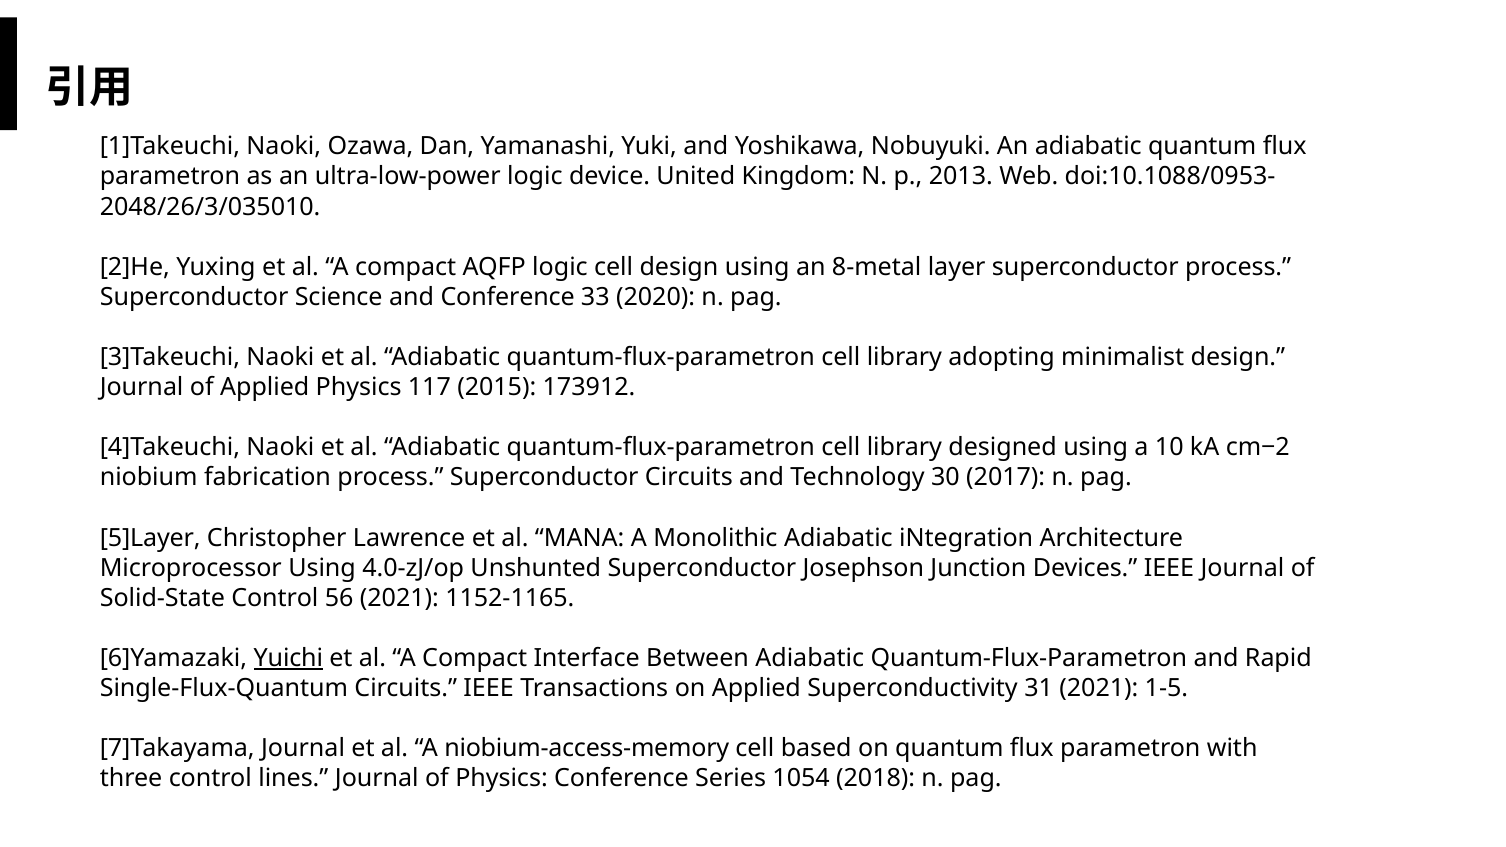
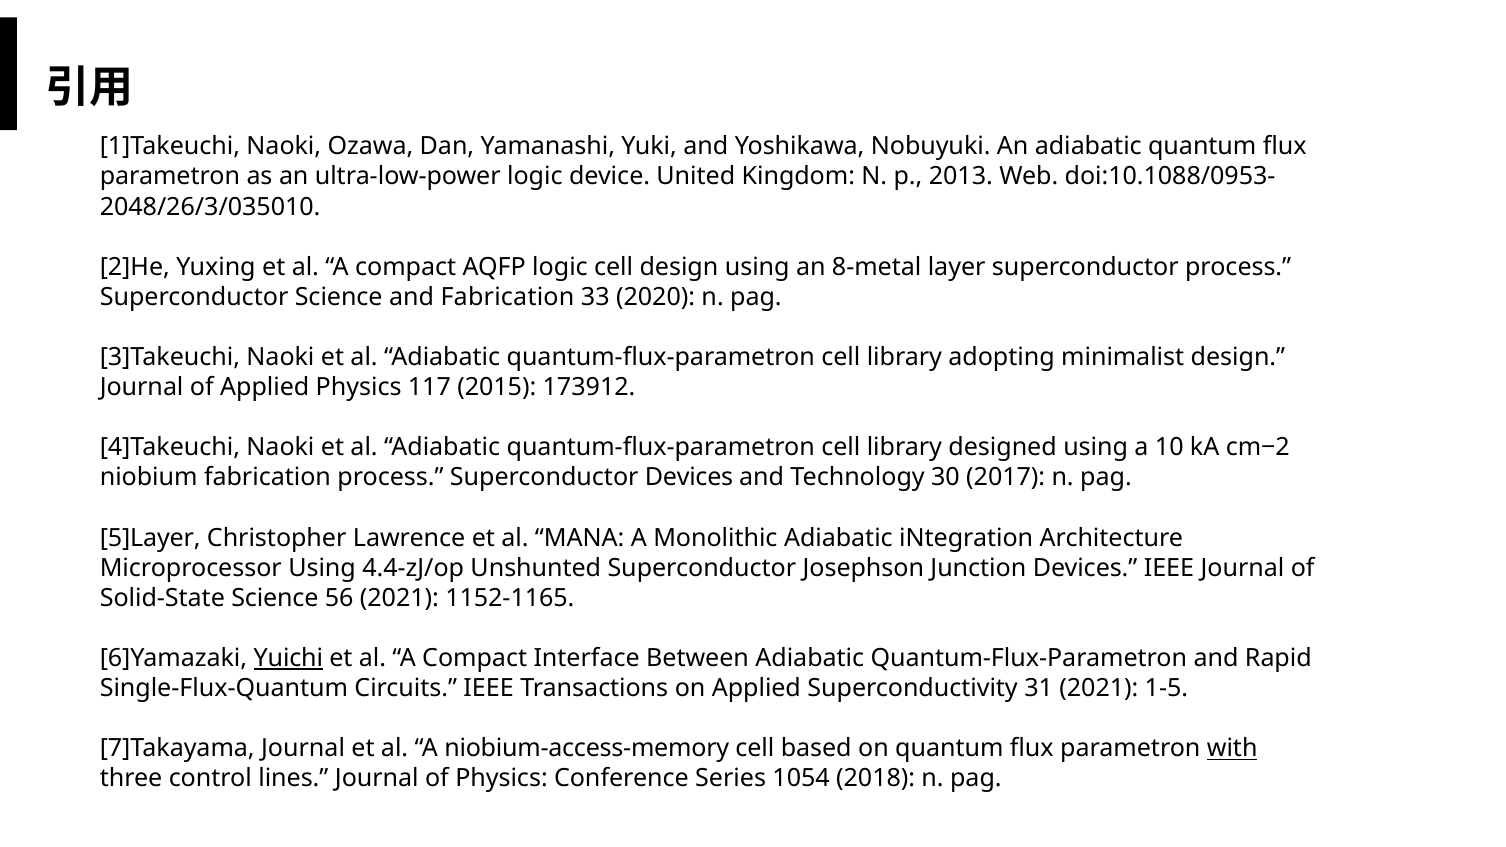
and Conference: Conference -> Fabrication
Superconductor Circuits: Circuits -> Devices
4.0-zJ/op: 4.0-zJ/op -> 4.4-zJ/op
Solid-State Control: Control -> Science
with underline: none -> present
